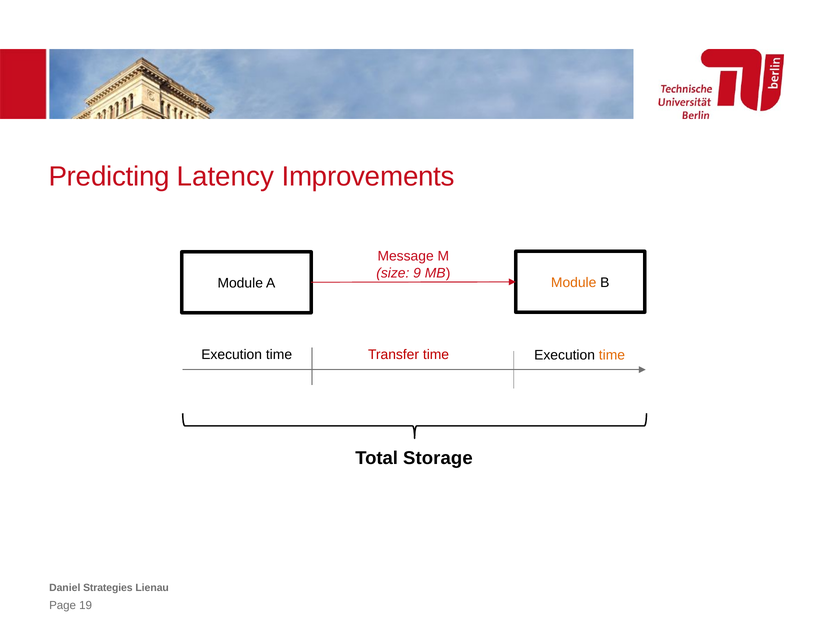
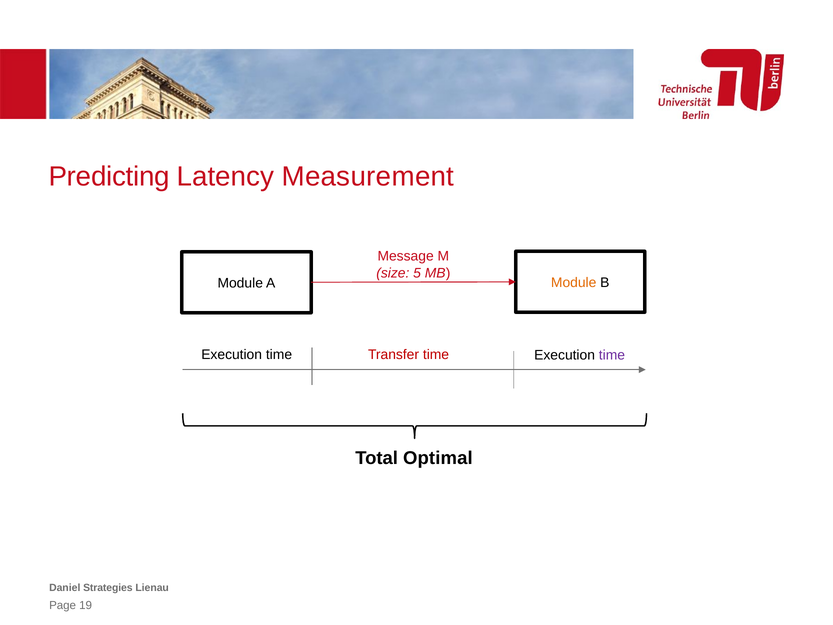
Improvements: Improvements -> Measurement
9: 9 -> 5
time at (612, 355) colour: orange -> purple
Storage: Storage -> Optimal
